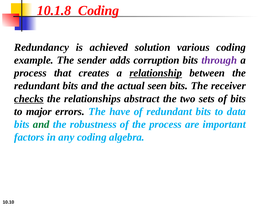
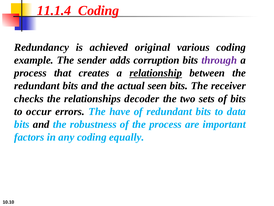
10.1.8: 10.1.8 -> 11.1.4
solution: solution -> original
checks underline: present -> none
abstract: abstract -> decoder
major: major -> occur
and at (41, 124) colour: green -> black
algebra: algebra -> equally
